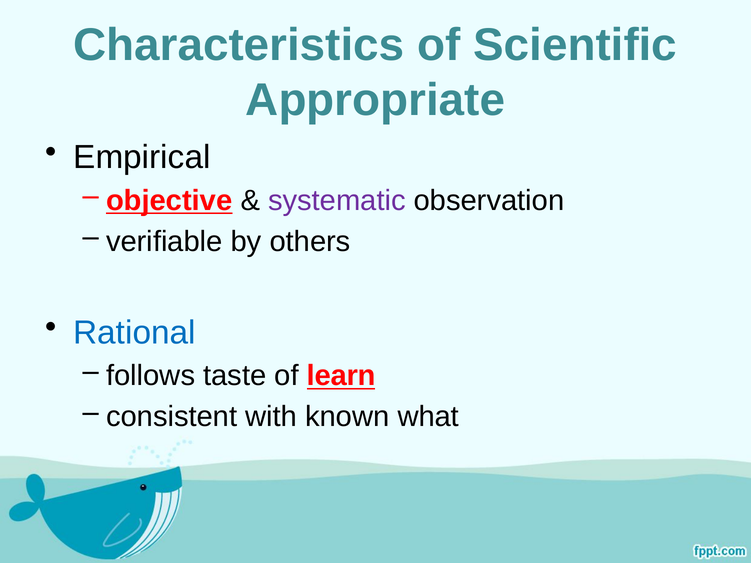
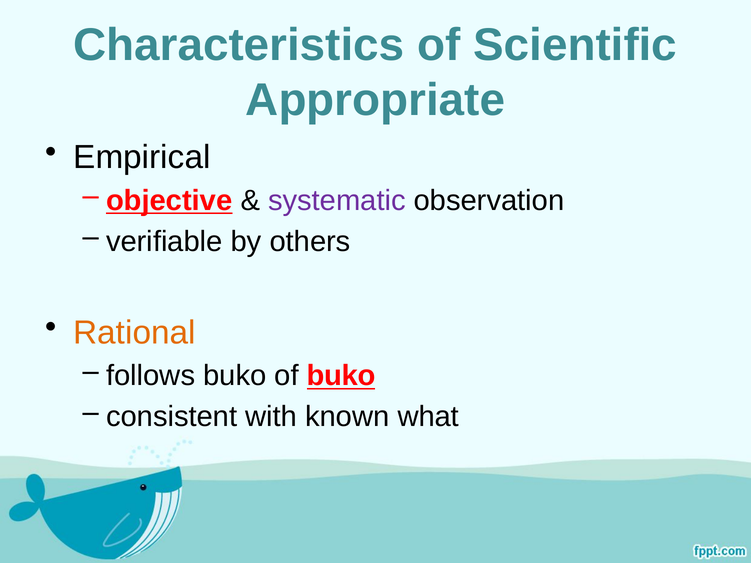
Rational colour: blue -> orange
follows taste: taste -> buko
of learn: learn -> buko
